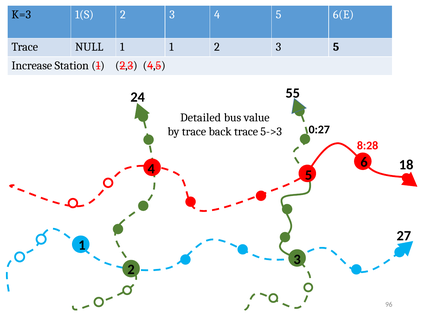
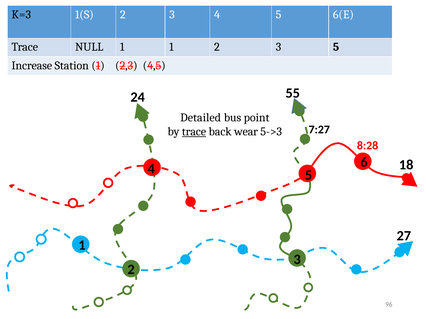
value: value -> point
0:27: 0:27 -> 7:27
trace at (194, 132) underline: none -> present
back trace: trace -> wear
